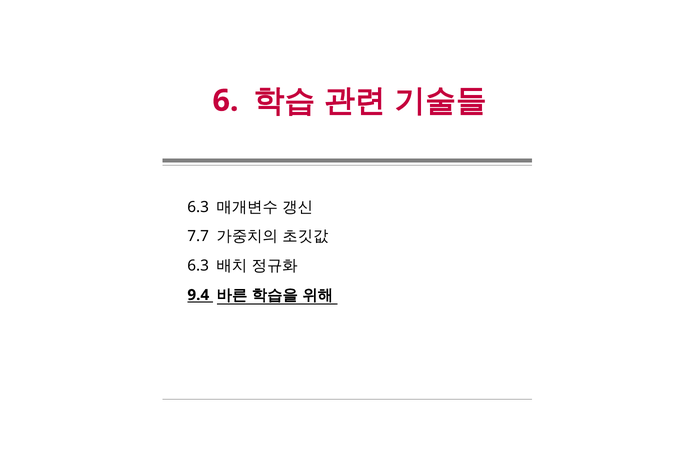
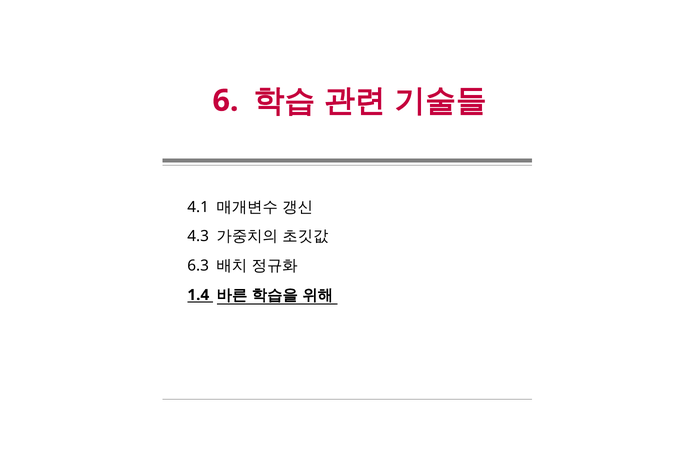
6.3 at (198, 207): 6.3 -> 4.1
7.7: 7.7 -> 4.3
9.4: 9.4 -> 1.4
